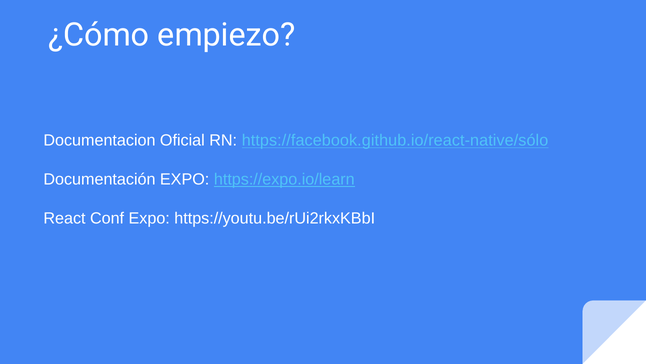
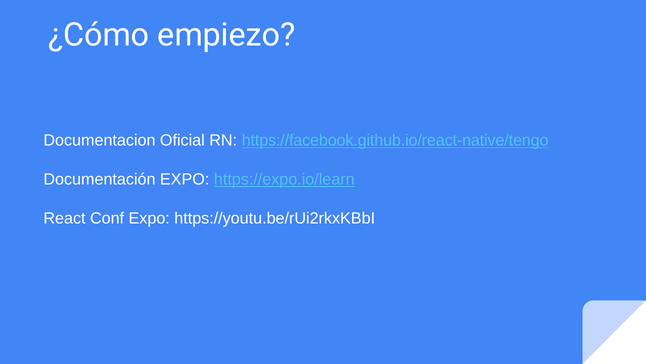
https://facebook.github.io/react-native/sólo: https://facebook.github.io/react-native/sólo -> https://facebook.github.io/react-native/tengo
